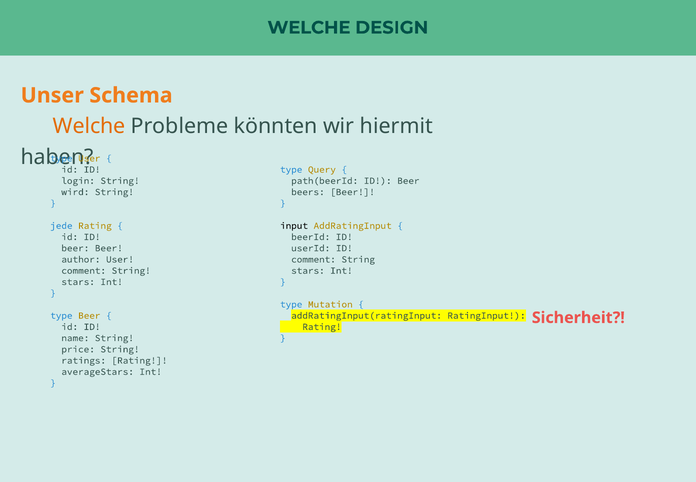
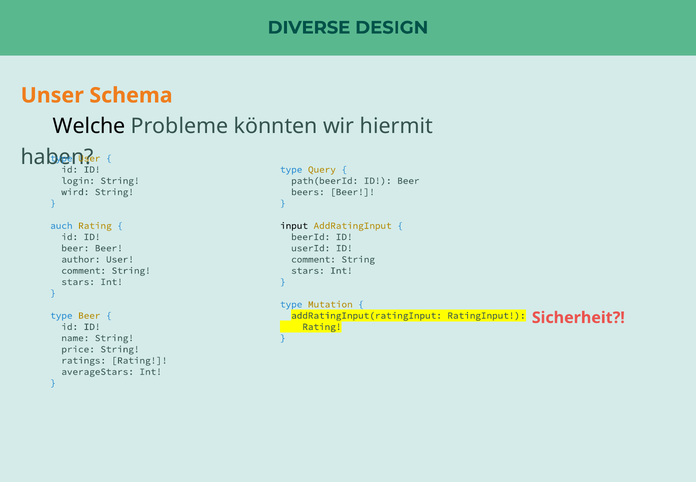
WELCHE at (309, 28): WELCHE -> DIVERSE
Welche at (89, 126) colour: orange -> black
jede: jede -> auch
